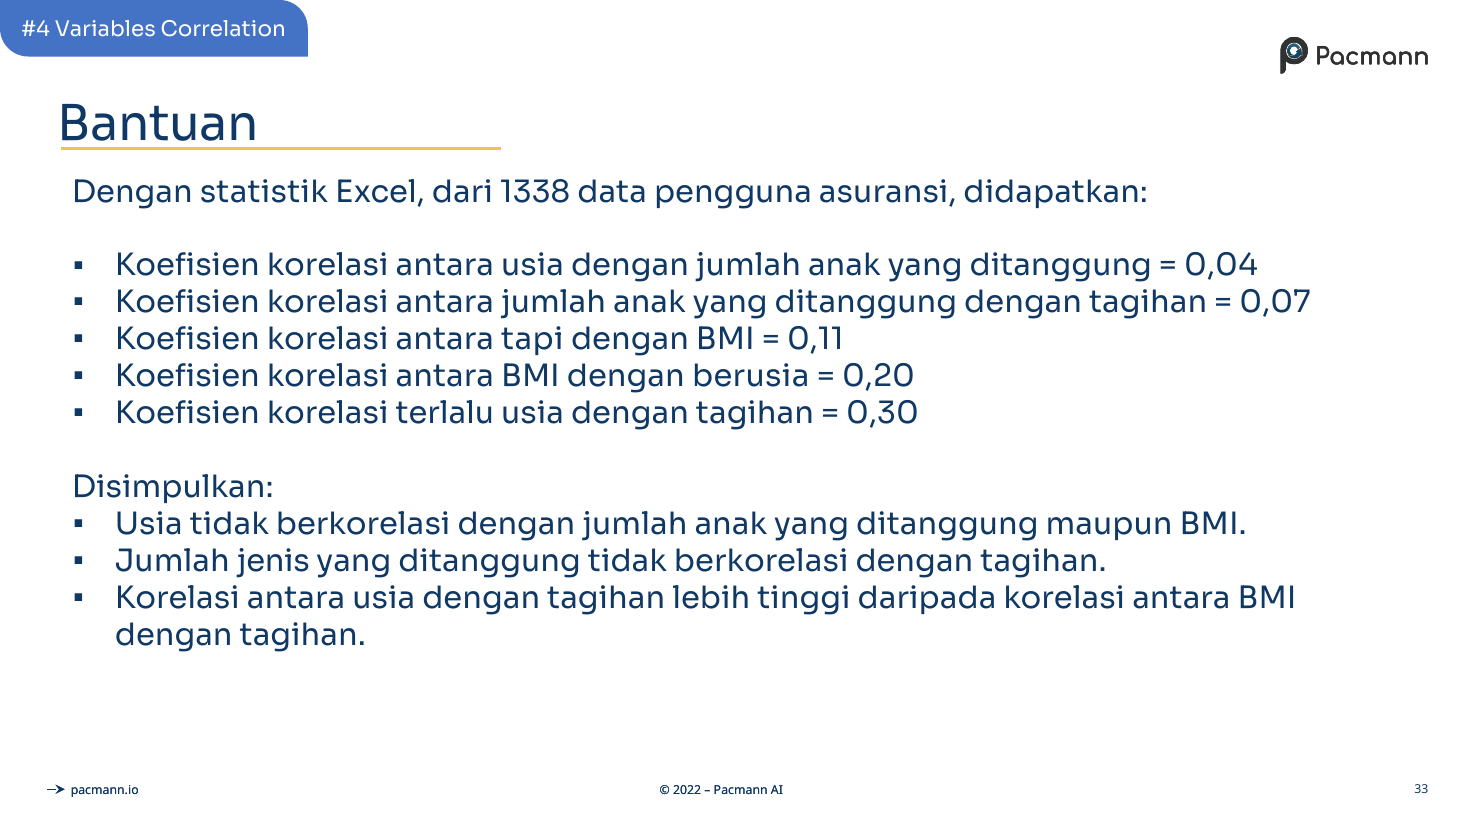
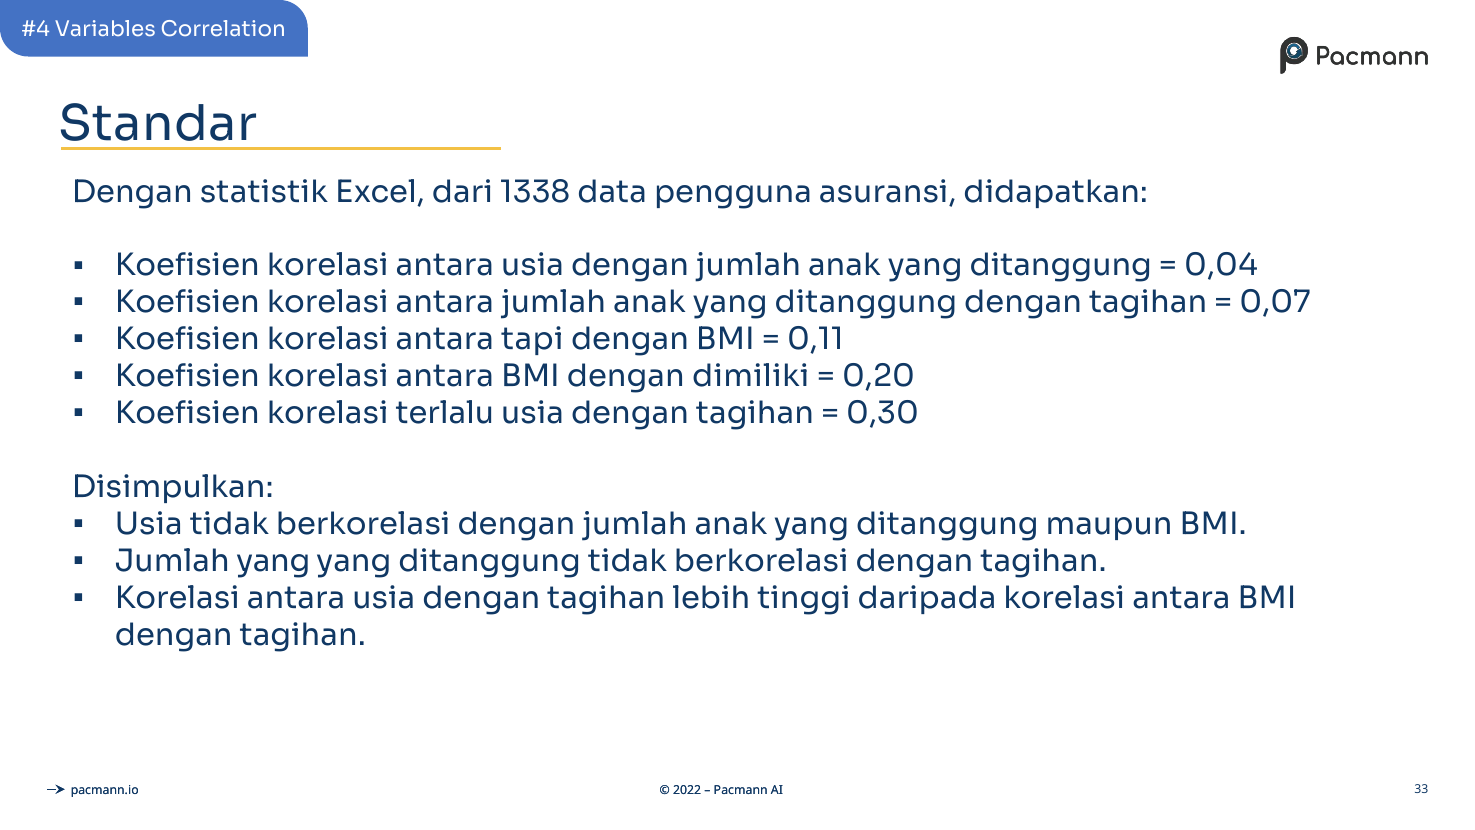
Bantuan: Bantuan -> Standar
berusia: berusia -> dimiliki
Jumlah jenis: jenis -> yang
